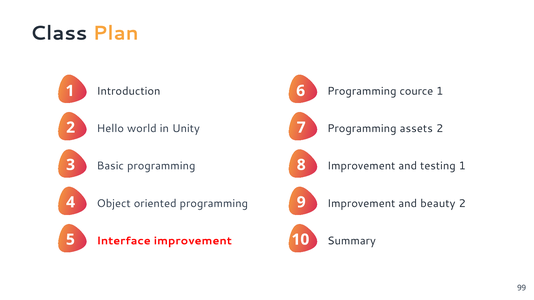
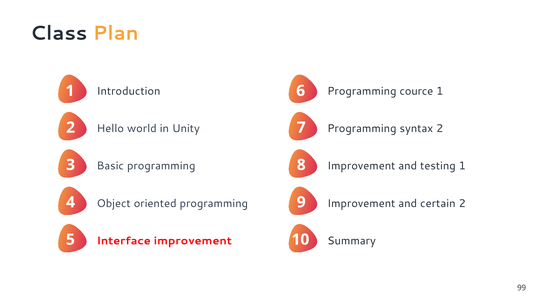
assets: assets -> syntax
beauty: beauty -> certain
